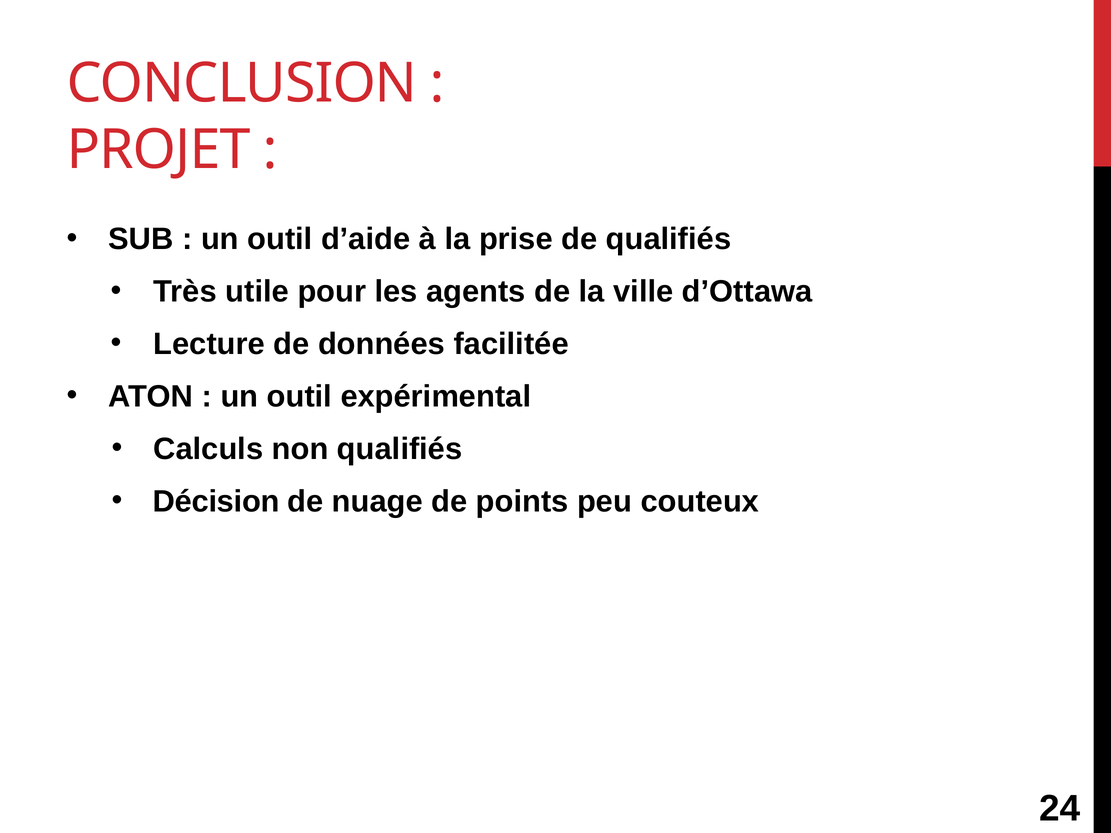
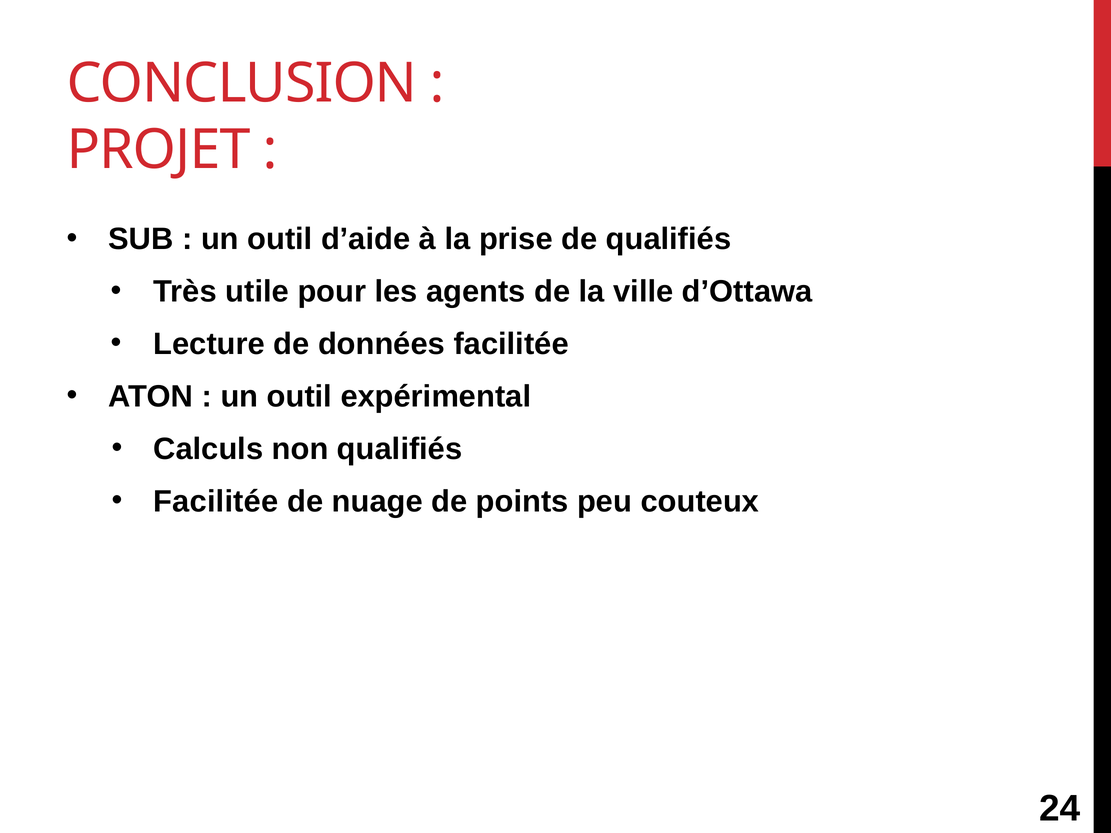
Décision at (216, 502): Décision -> Facilitée
